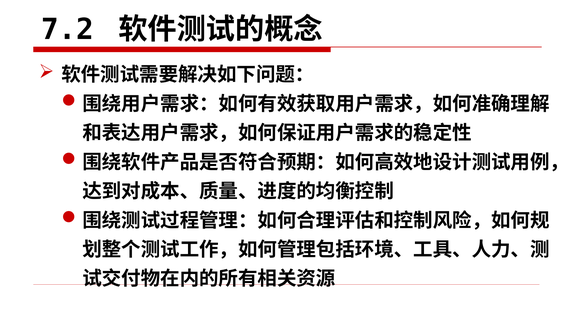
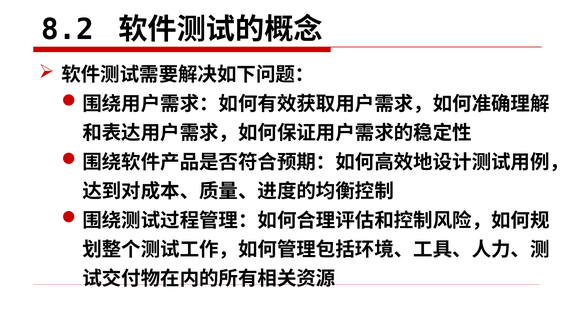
7.2: 7.2 -> 8.2
